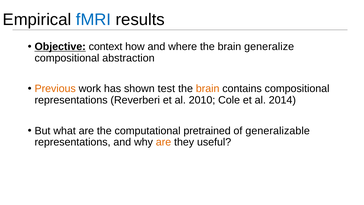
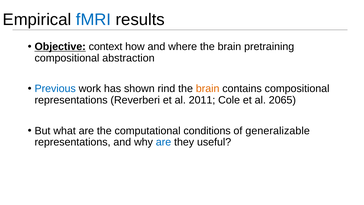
generalize: generalize -> pretraining
Previous colour: orange -> blue
test: test -> rind
2010: 2010 -> 2011
2014: 2014 -> 2065
pretrained: pretrained -> conditions
are at (164, 142) colour: orange -> blue
